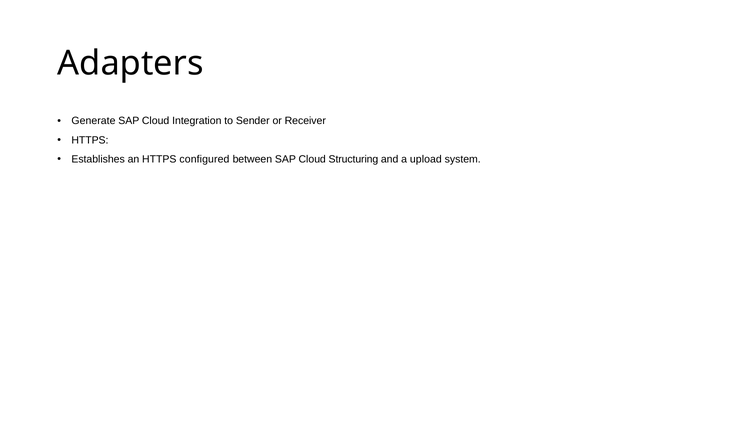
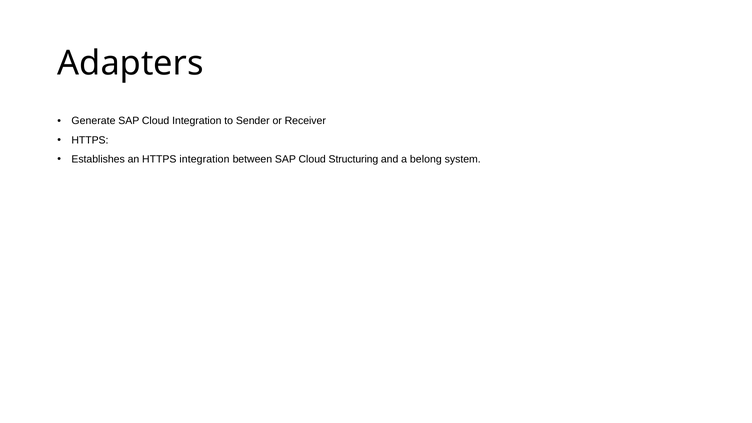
HTTPS configured: configured -> integration
upload: upload -> belong
